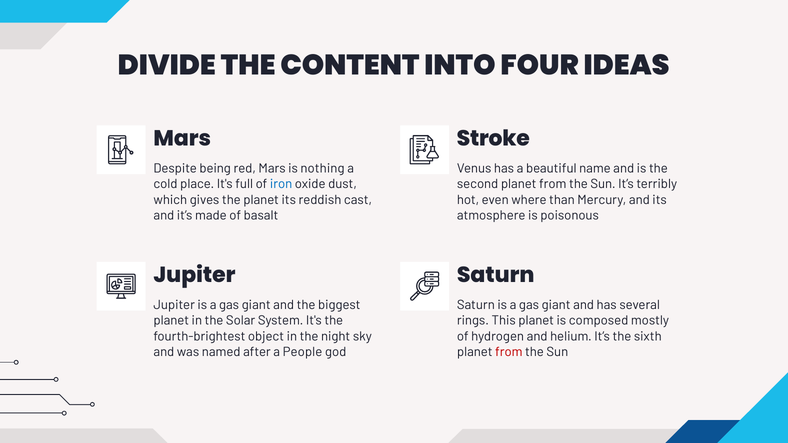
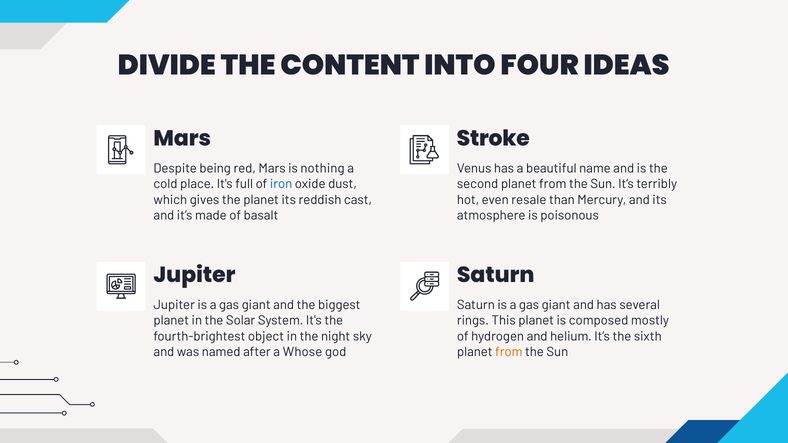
where: where -> resale
People: People -> Whose
from at (509, 352) colour: red -> orange
